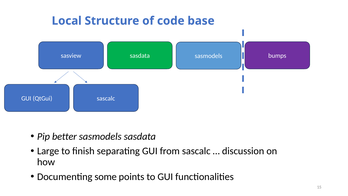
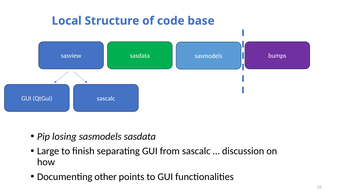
better: better -> losing
some: some -> other
